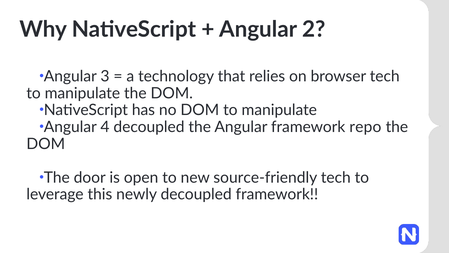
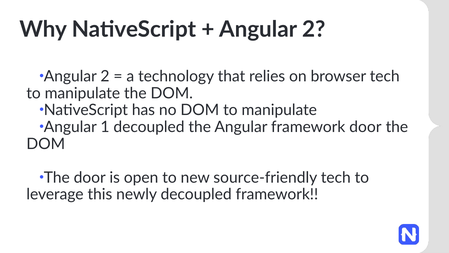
3 at (105, 76): 3 -> 2
4: 4 -> 1
framework repo: repo -> door
